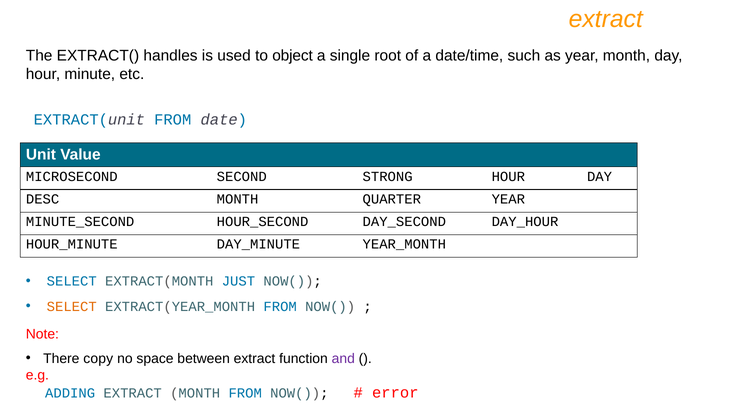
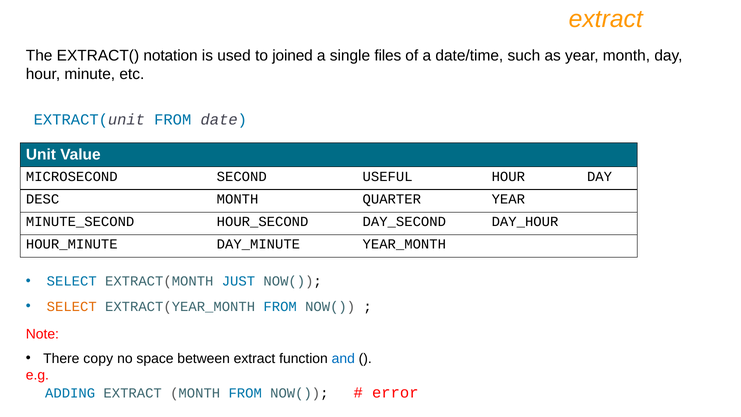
handles: handles -> notation
object: object -> joined
root: root -> files
STRONG: STRONG -> USEFUL
and colour: purple -> blue
